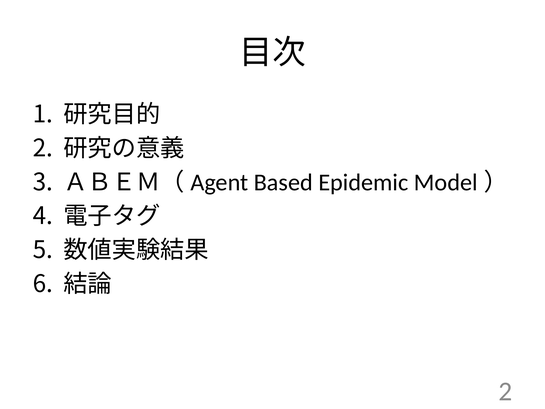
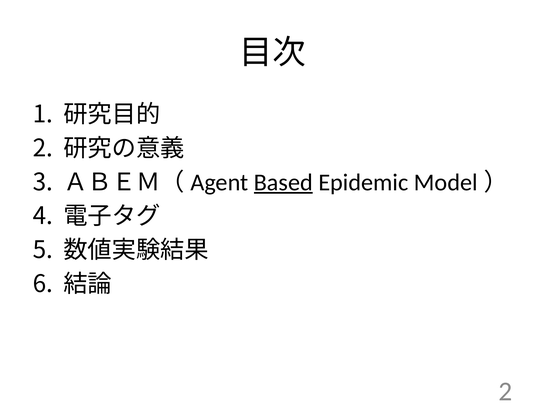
Based underline: none -> present
